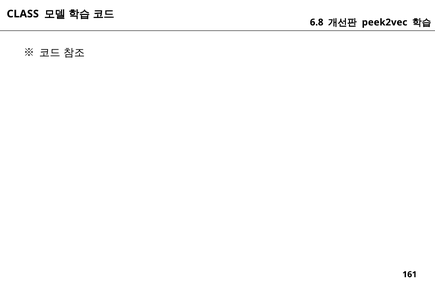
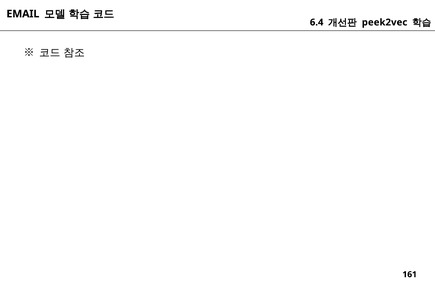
CLASS: CLASS -> EMAIL
6.8: 6.8 -> 6.4
